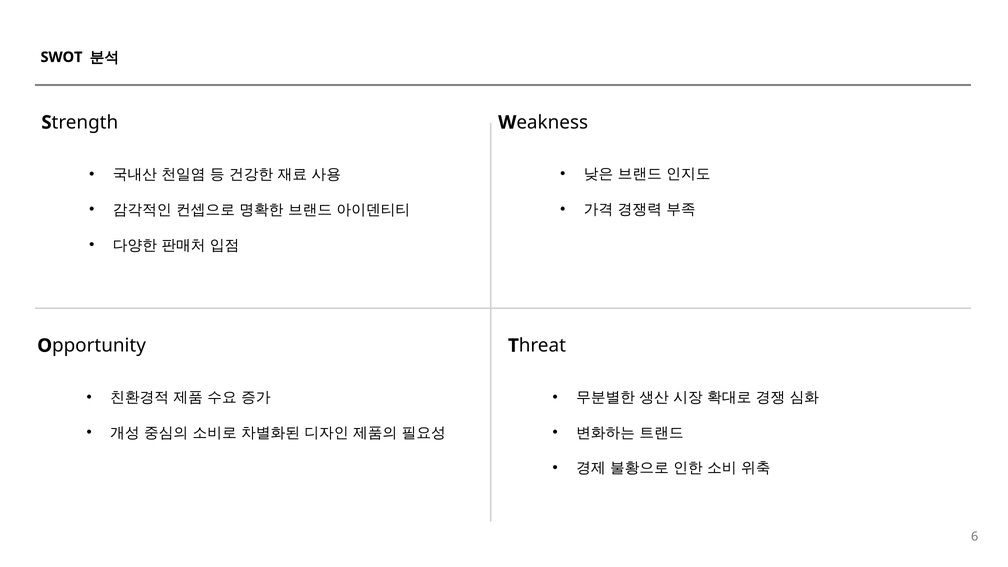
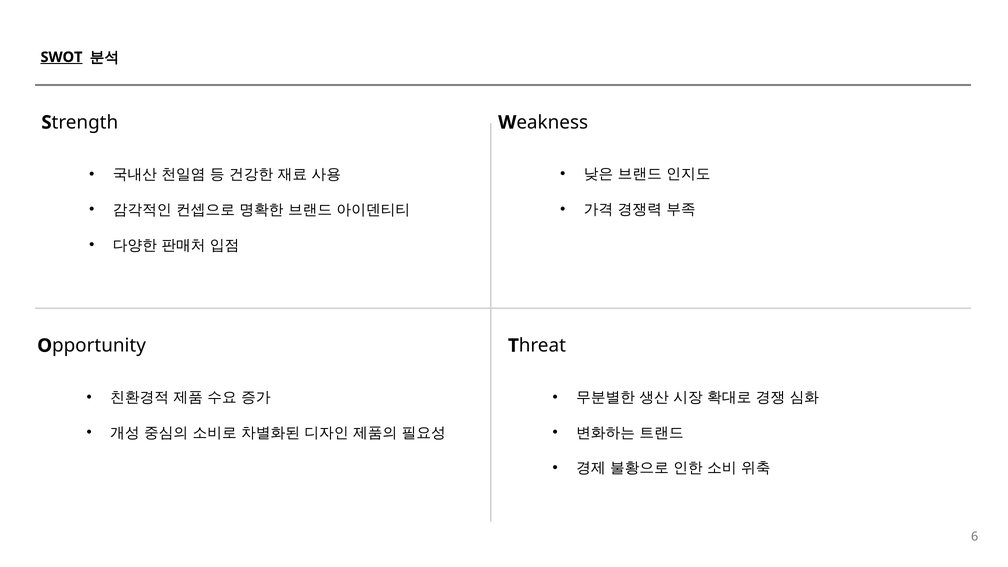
SWOT underline: none -> present
